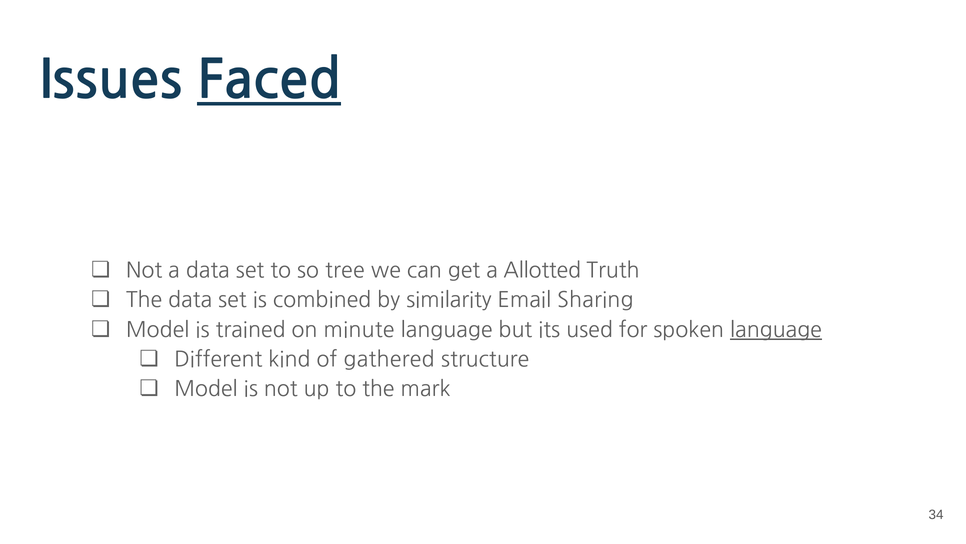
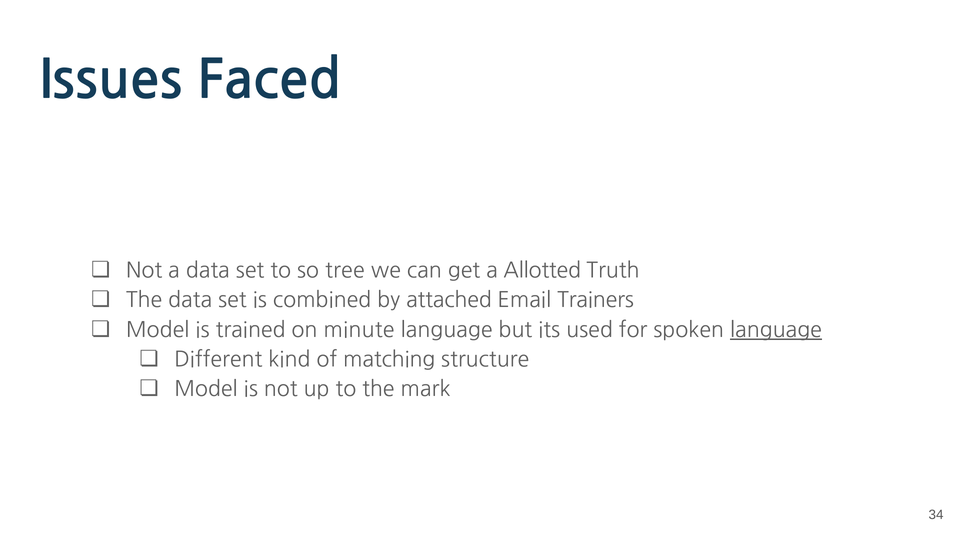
Faced underline: present -> none
similarity: similarity -> attached
Sharing: Sharing -> Trainers
gathered: gathered -> matching
